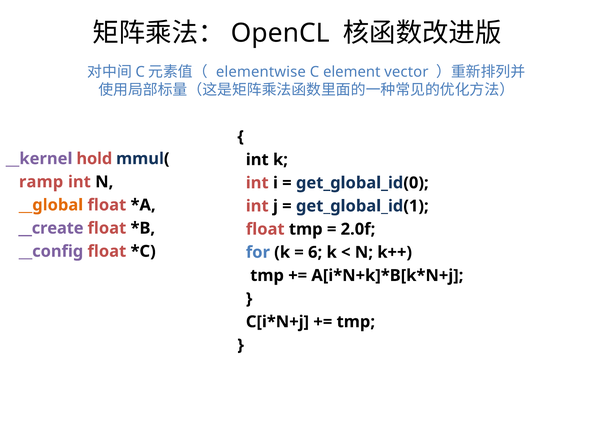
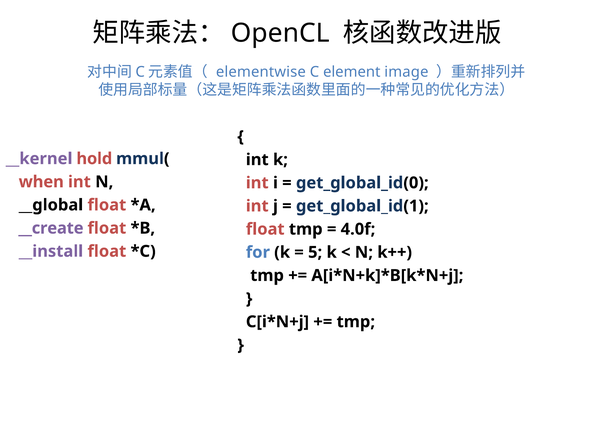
vector: vector -> image
ramp: ramp -> when
__global colour: orange -> black
2.0f: 2.0f -> 4.0f
__config: __config -> __install
6: 6 -> 5
